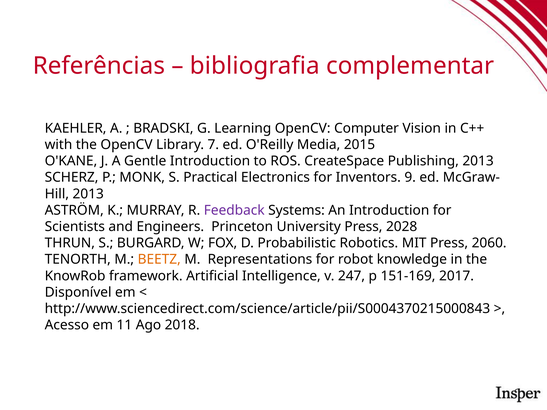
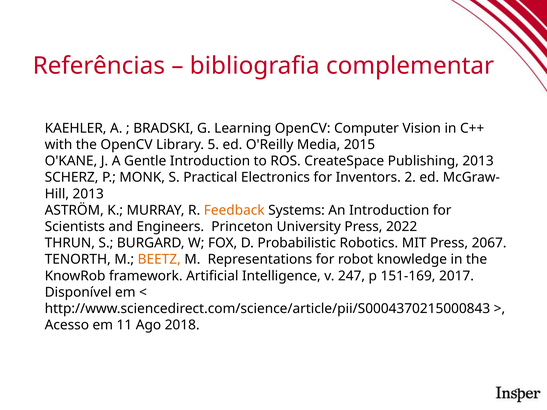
7: 7 -> 5
9: 9 -> 2
Feedback colour: purple -> orange
2028: 2028 -> 2022
2060: 2060 -> 2067
